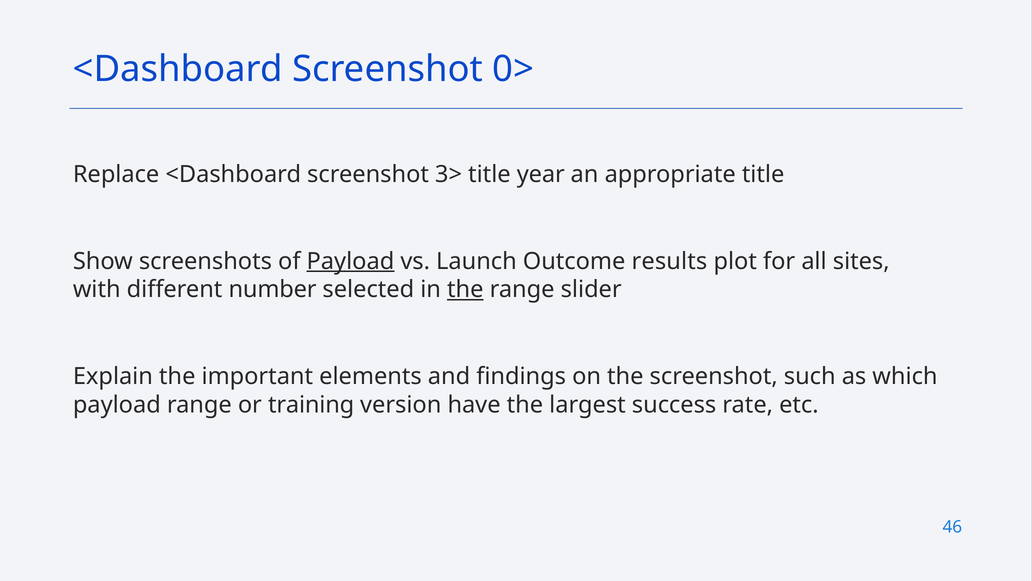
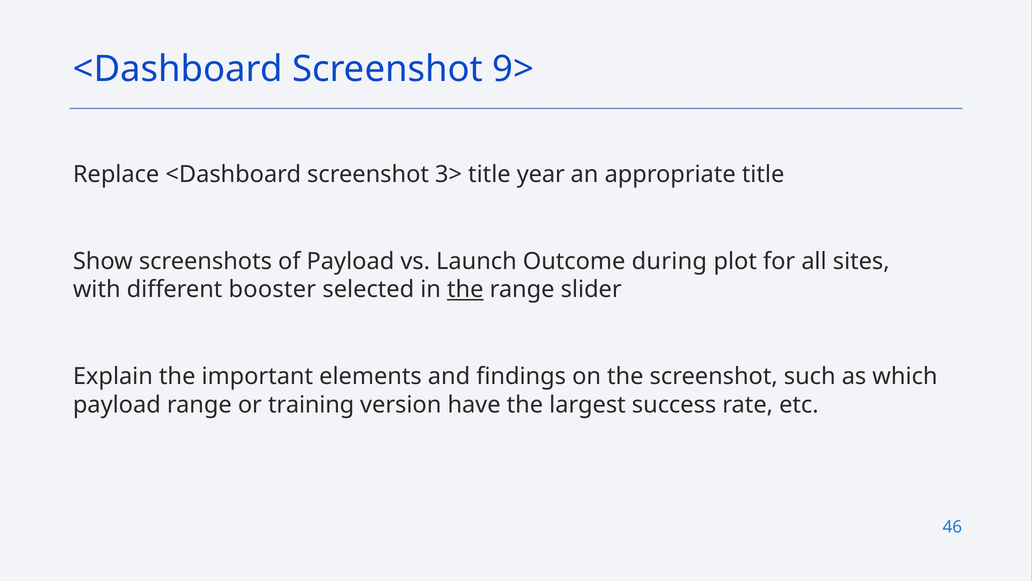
0>: 0> -> 9>
Payload at (350, 261) underline: present -> none
results: results -> during
number: number -> booster
